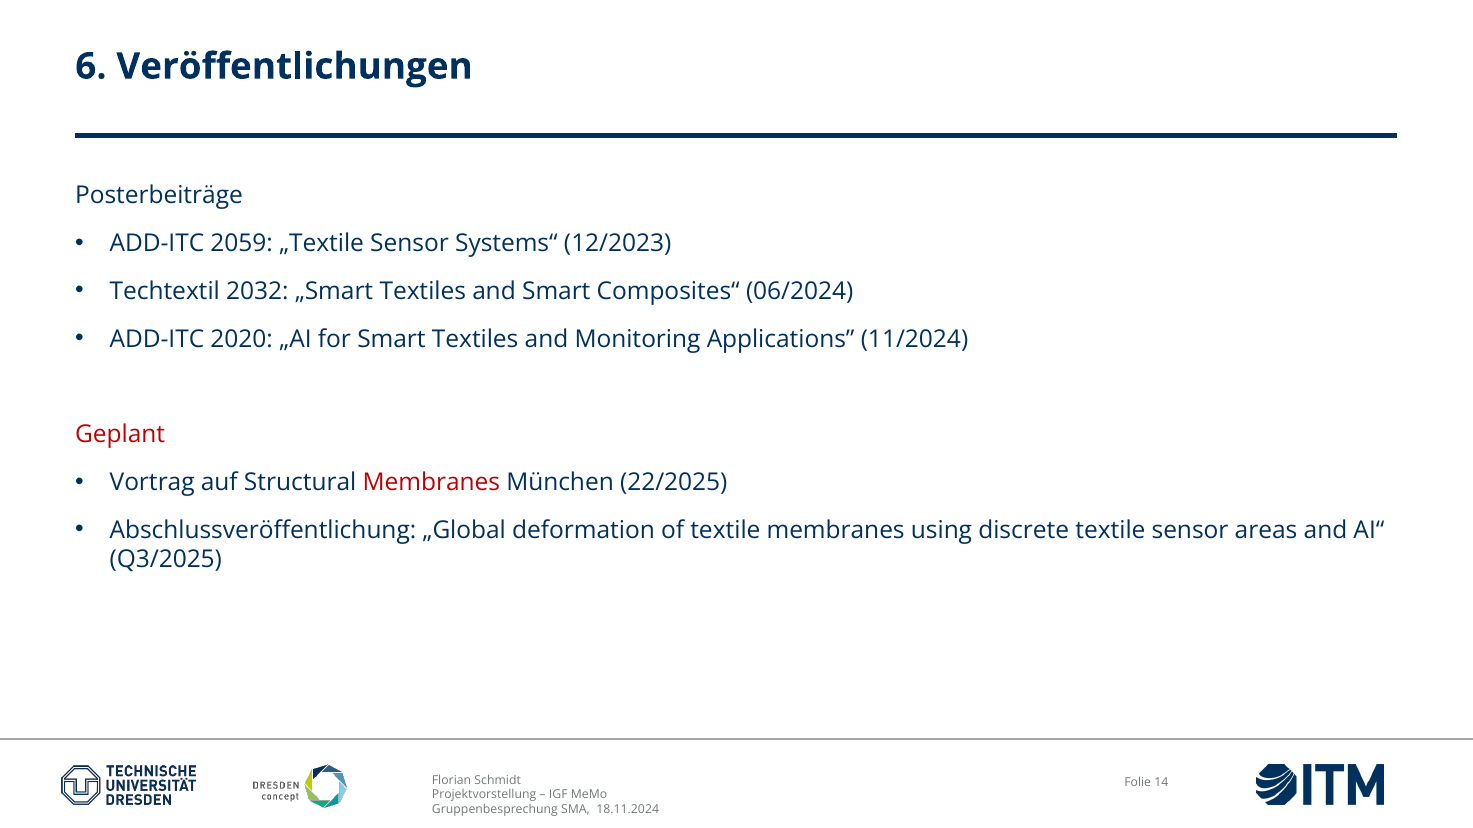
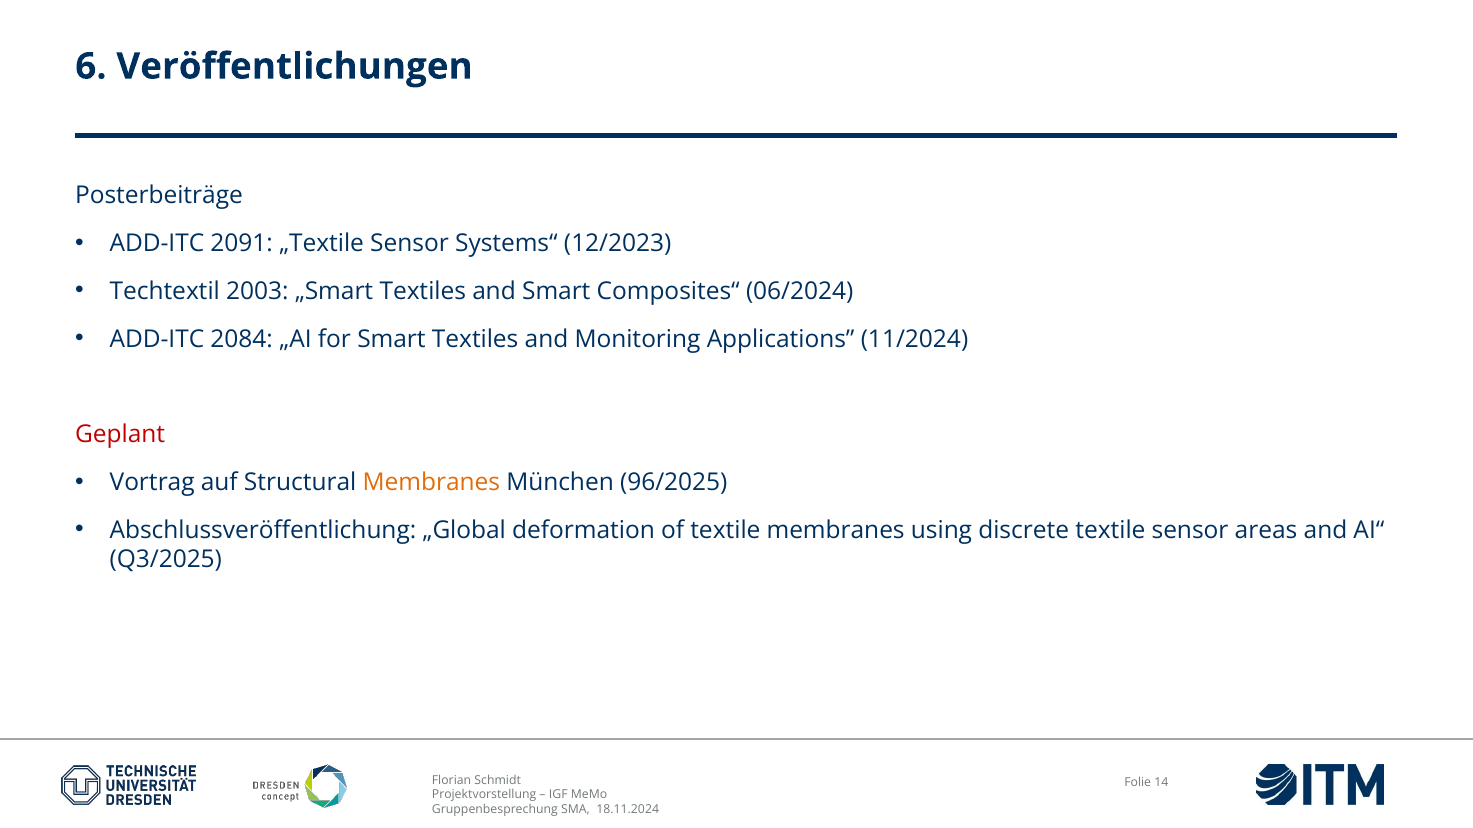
2059: 2059 -> 2091
2032: 2032 -> 2003
2020: 2020 -> 2084
Membranes at (431, 483) colour: red -> orange
22/2025: 22/2025 -> 96/2025
